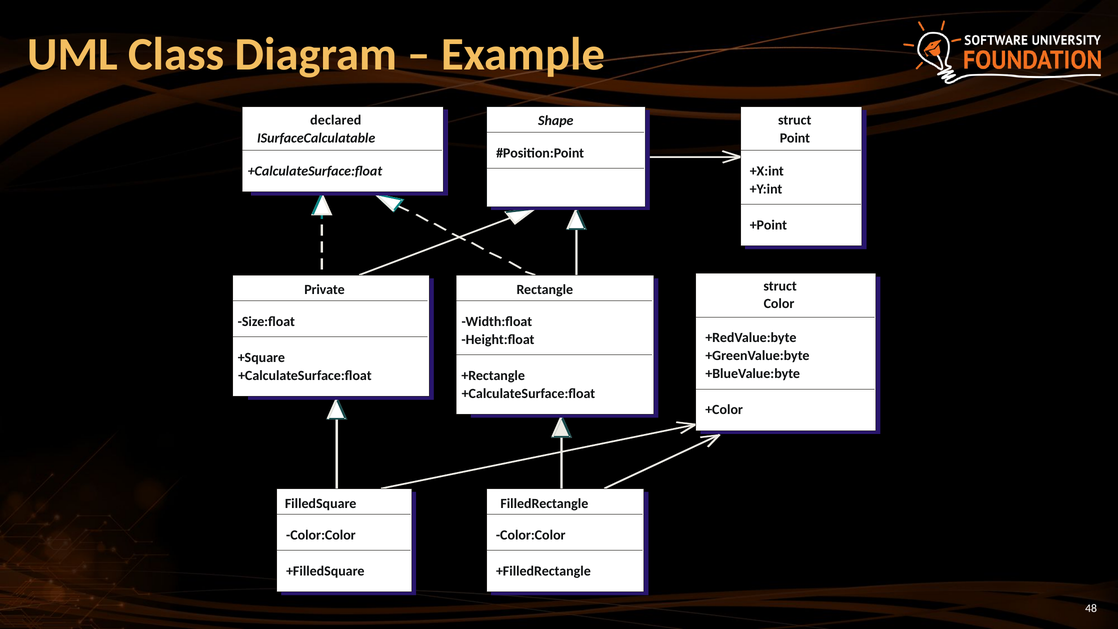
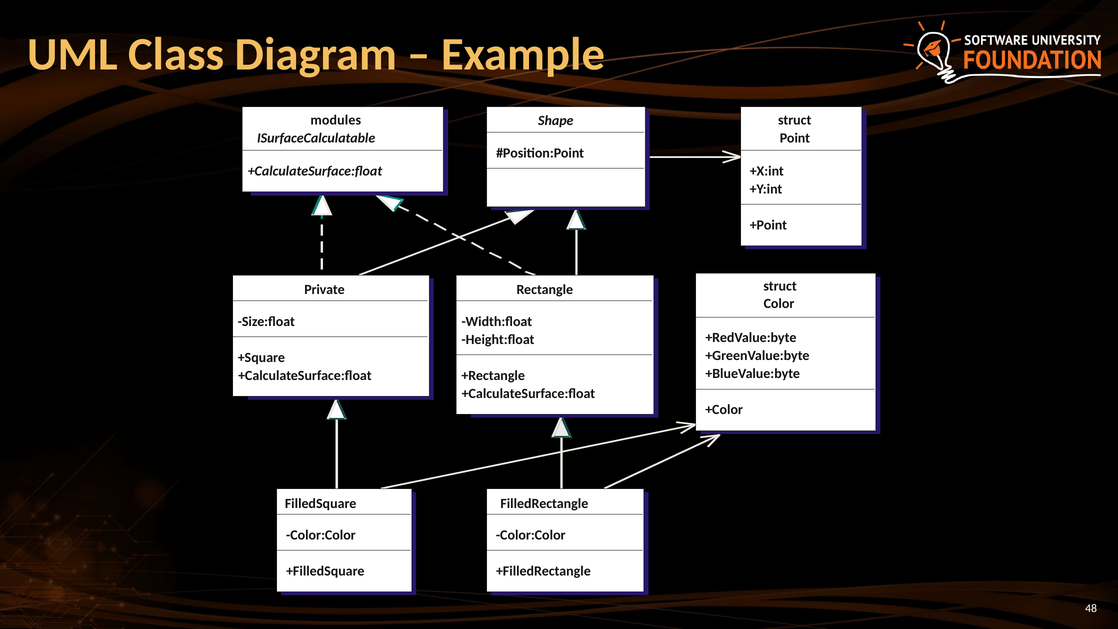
declared: declared -> modules
